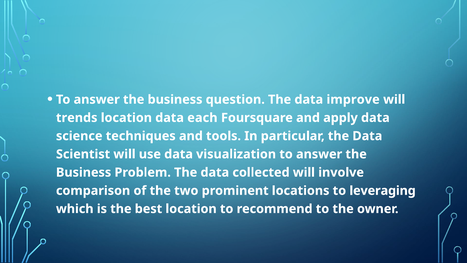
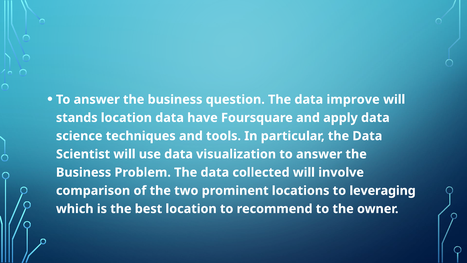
trends: trends -> stands
each: each -> have
